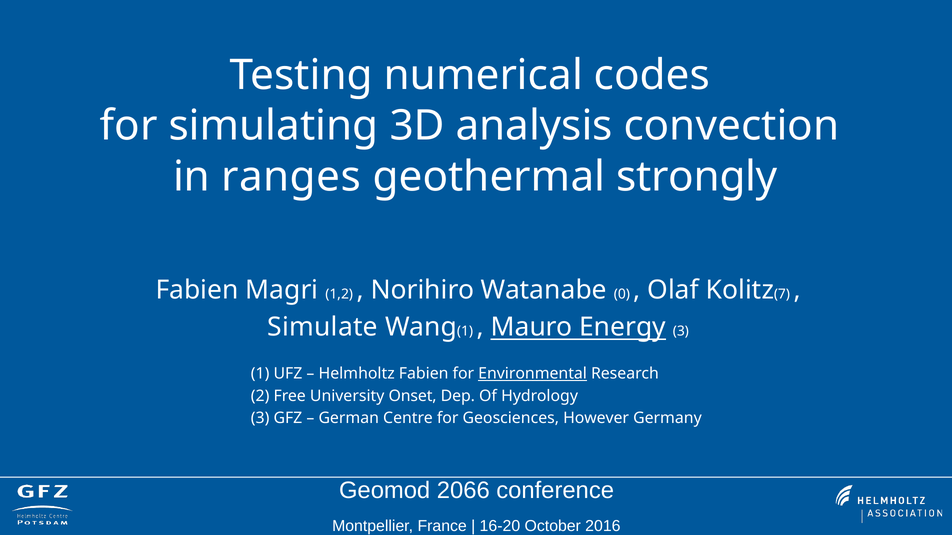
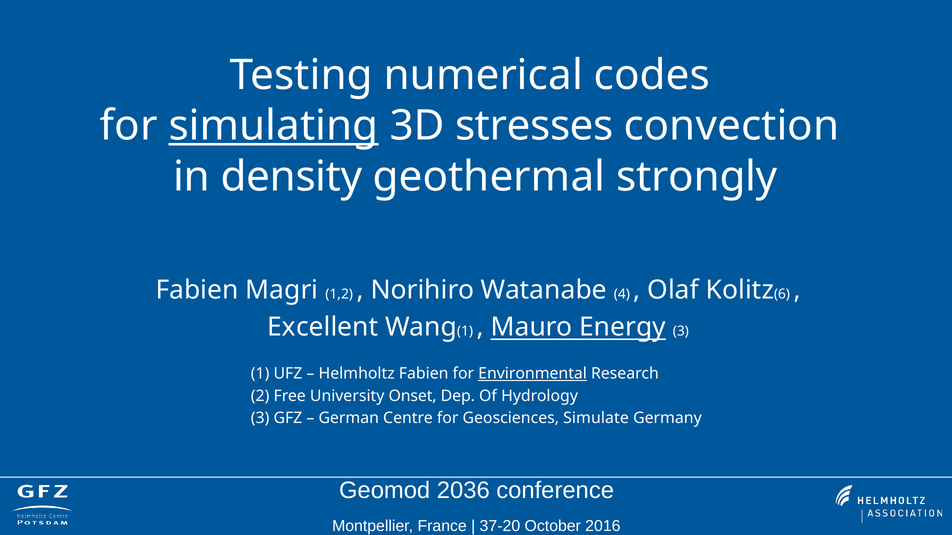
simulating underline: none -> present
analysis: analysis -> stresses
ranges: ranges -> density
0: 0 -> 4
7: 7 -> 6
Simulate: Simulate -> Excellent
However: However -> Simulate
2066: 2066 -> 2036
16-20: 16-20 -> 37-20
